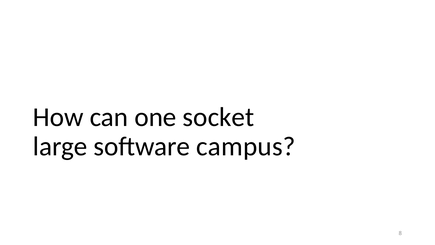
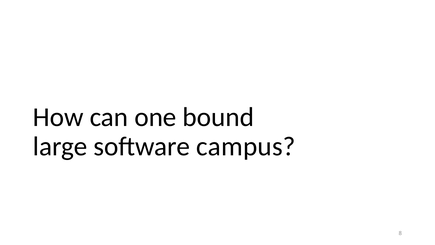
socket: socket -> bound
